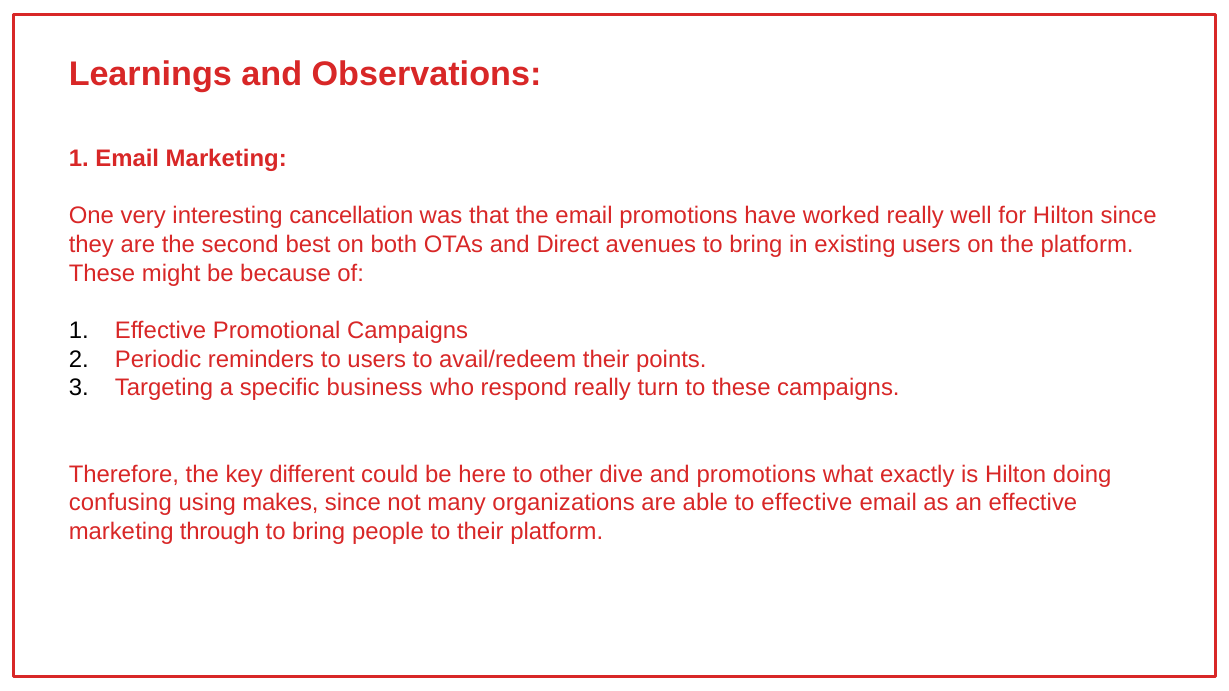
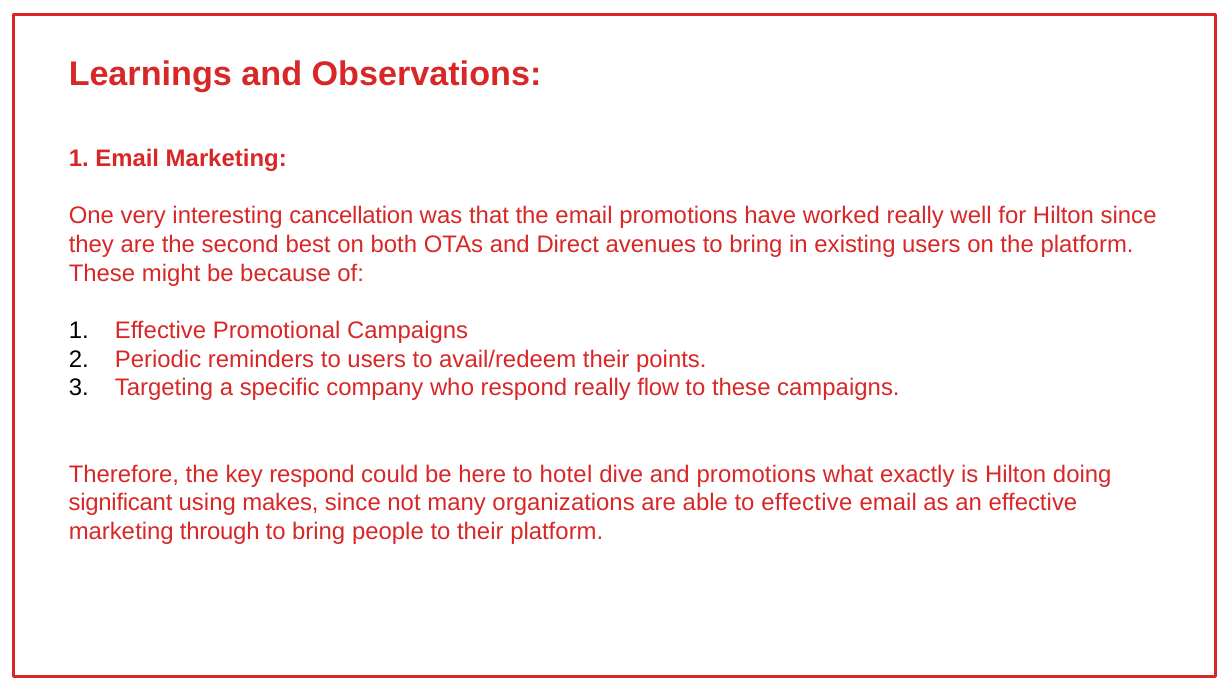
business: business -> company
turn: turn -> flow
key different: different -> respond
other: other -> hotel
confusing: confusing -> significant
